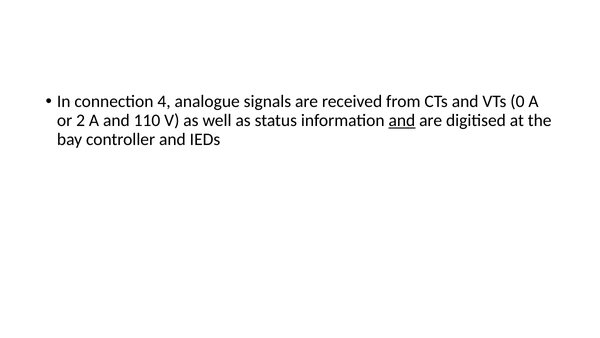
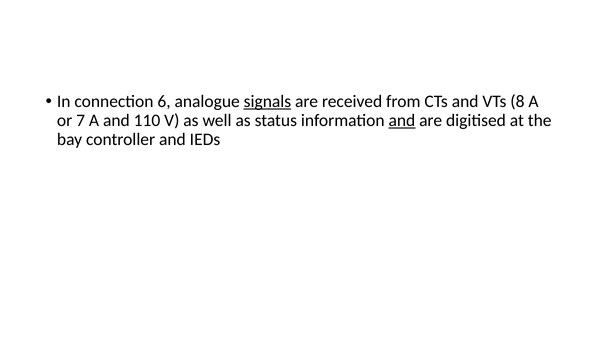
4: 4 -> 6
signals underline: none -> present
0: 0 -> 8
2: 2 -> 7
